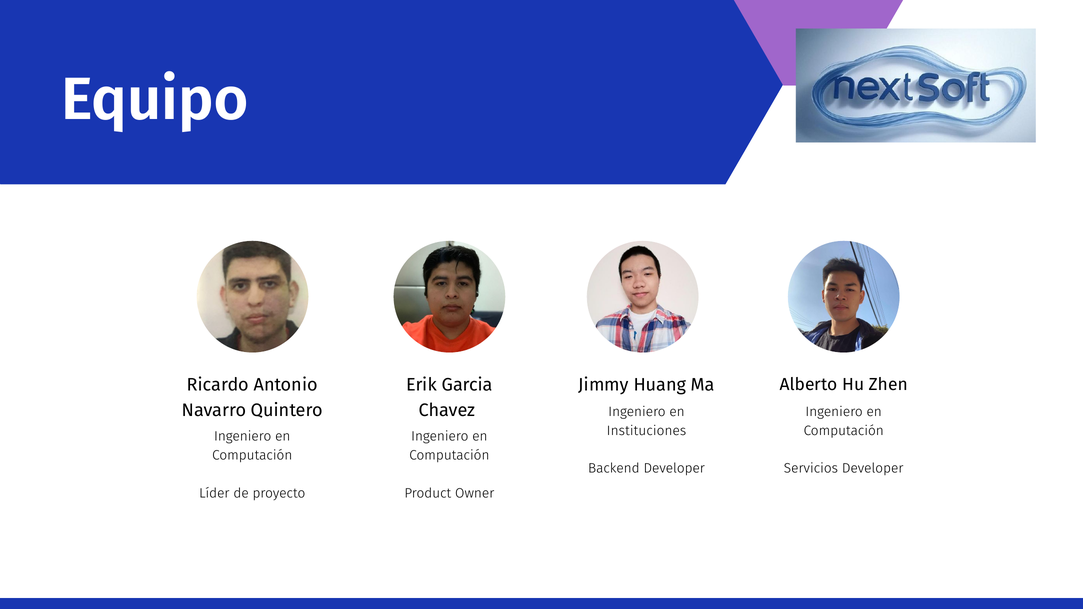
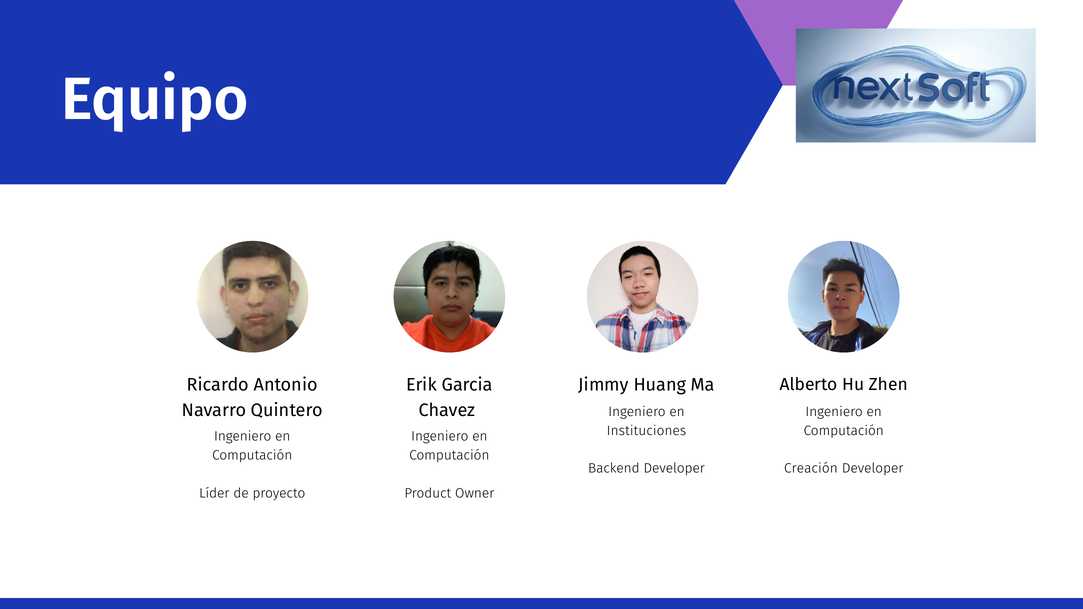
Servicios: Servicios -> Creación
